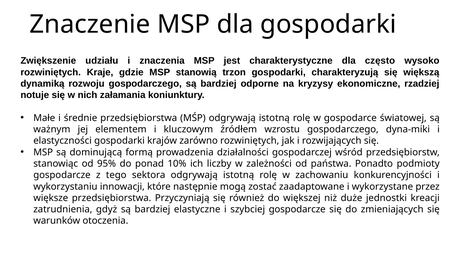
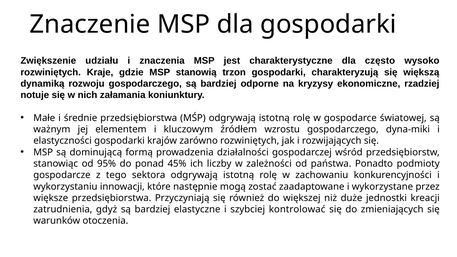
10%: 10% -> 45%
szybciej gospodarcze: gospodarcze -> kontrolować
